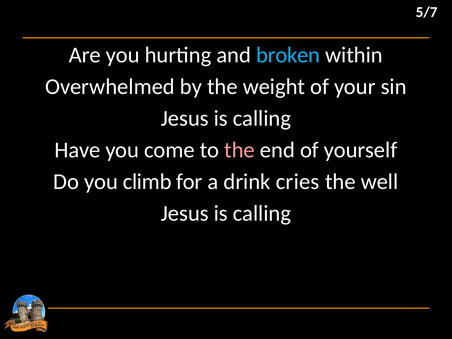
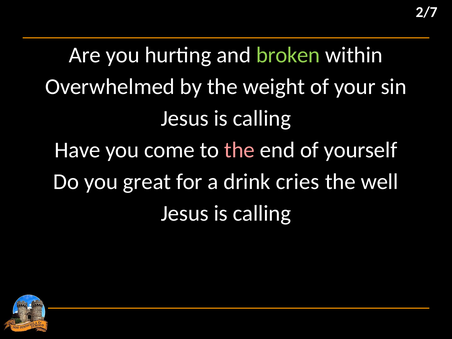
5/7: 5/7 -> 2/7
broken colour: light blue -> light green
climb: climb -> great
